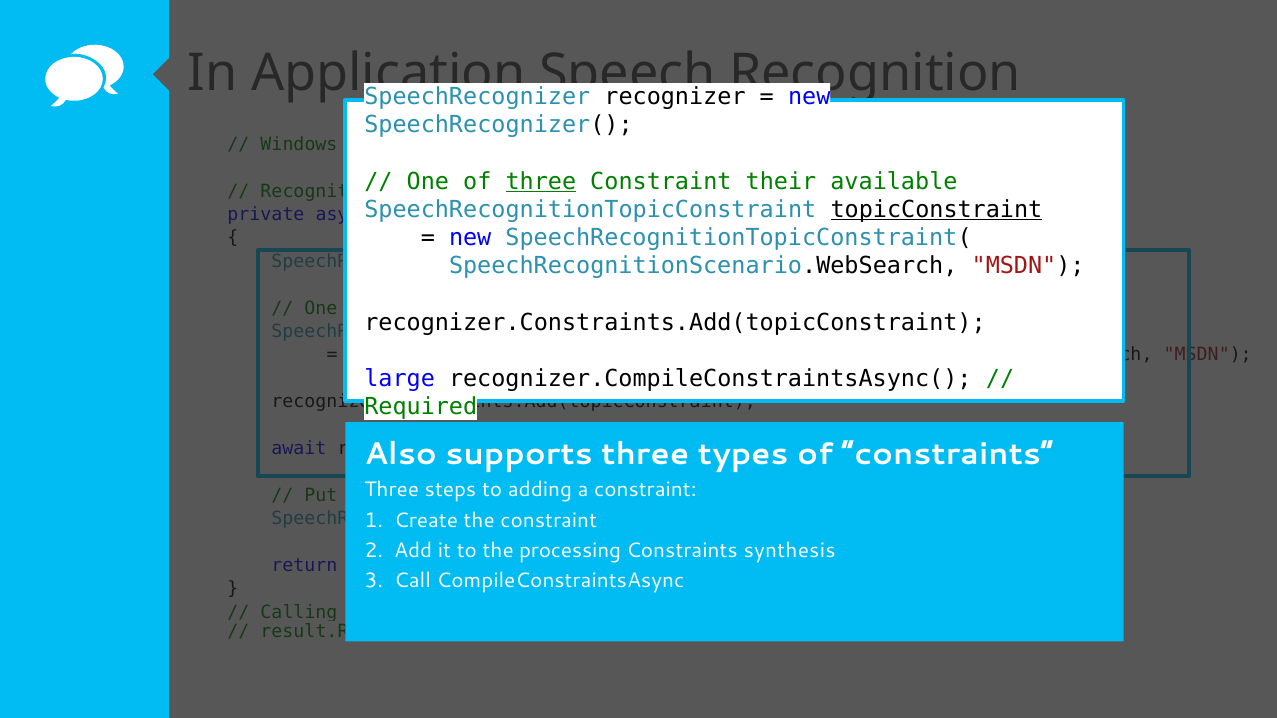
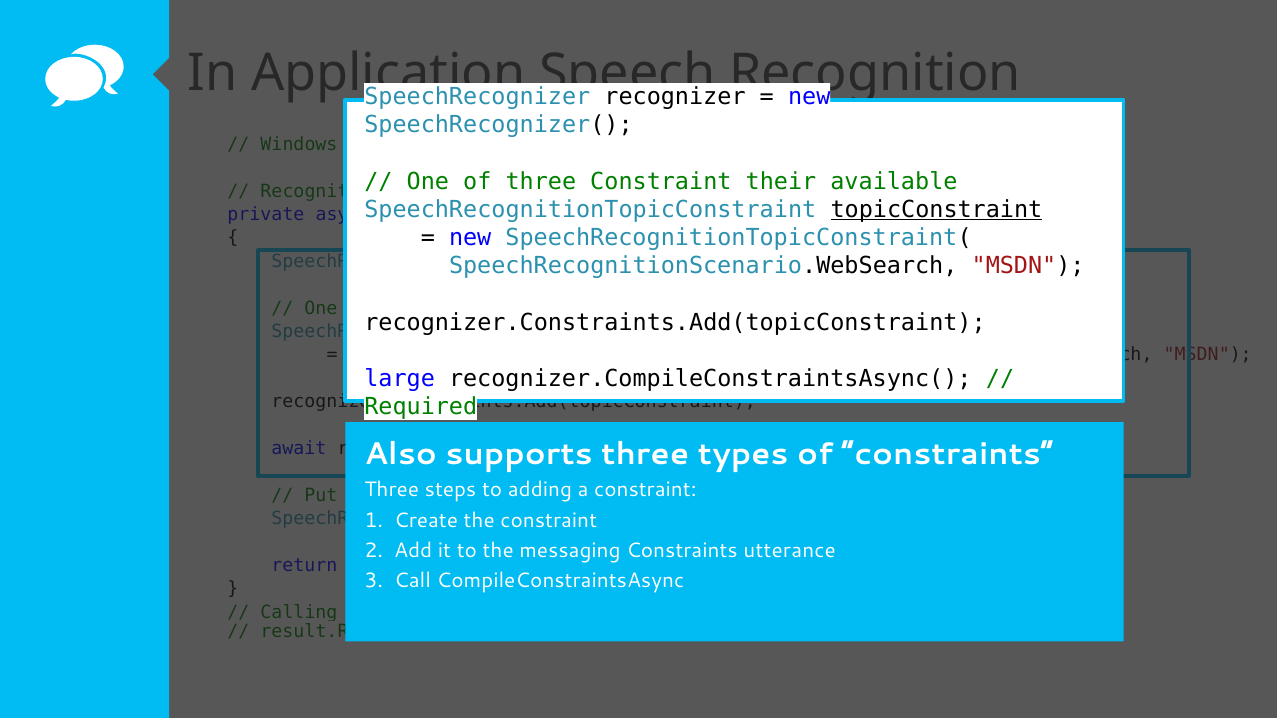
three at (541, 182) underline: present -> none
processing: processing -> messaging
Constraints synthesis: synthesis -> utterance
